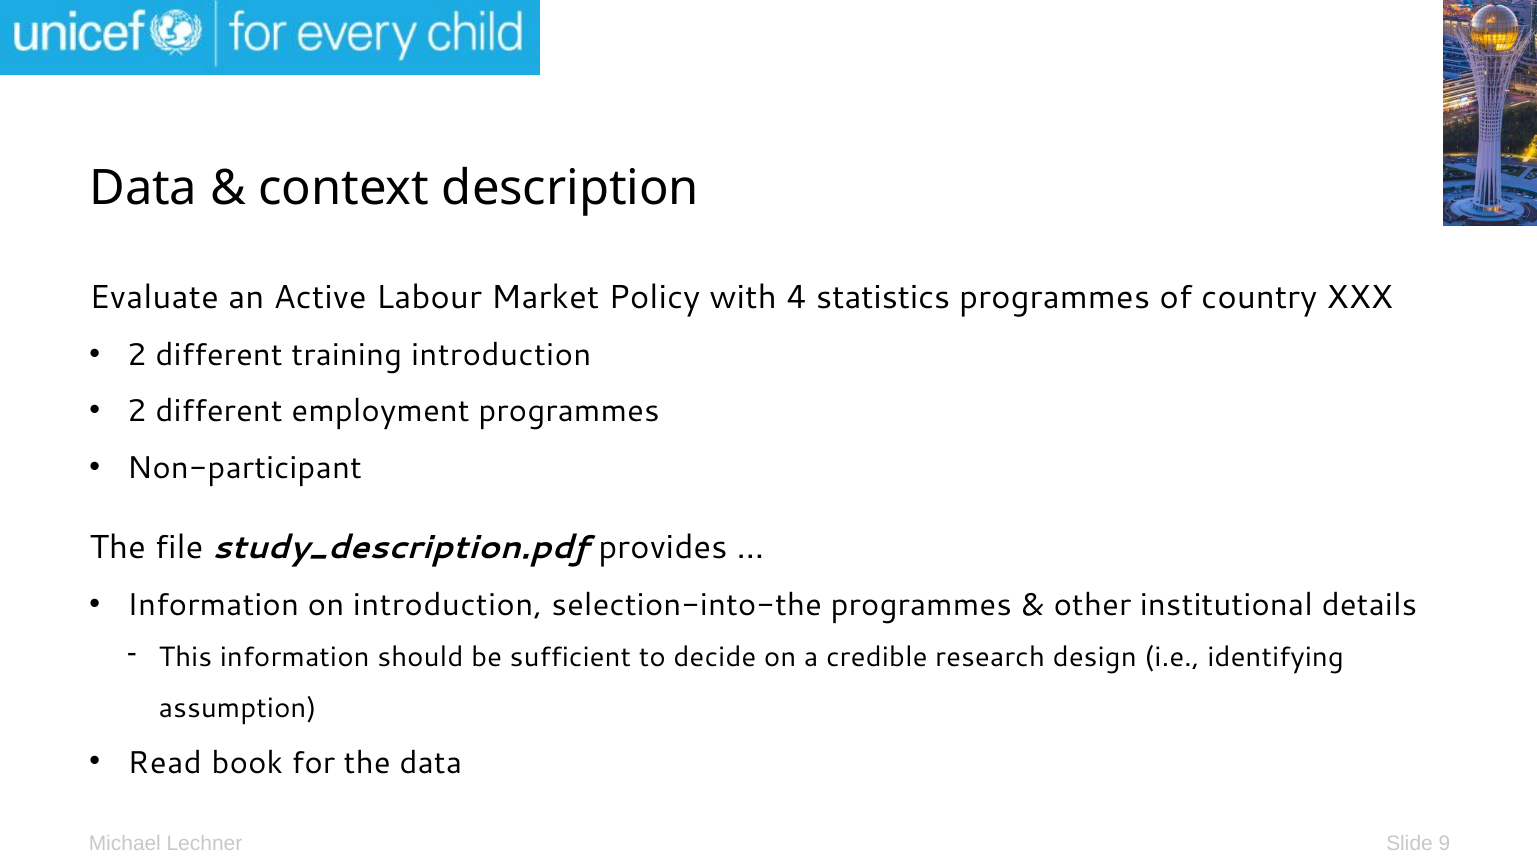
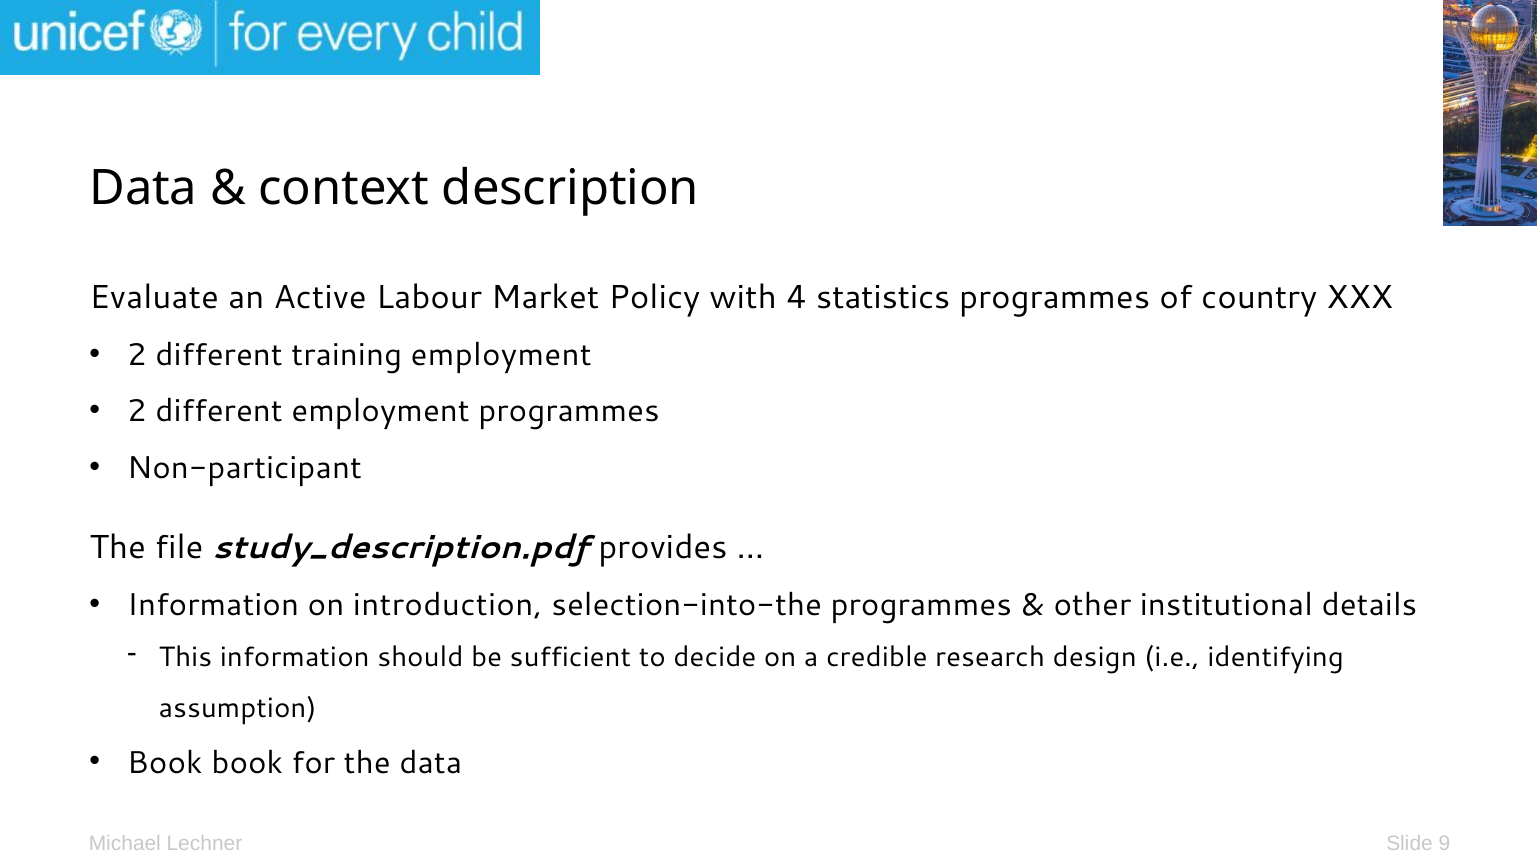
training introduction: introduction -> employment
Read at (165, 762): Read -> Book
